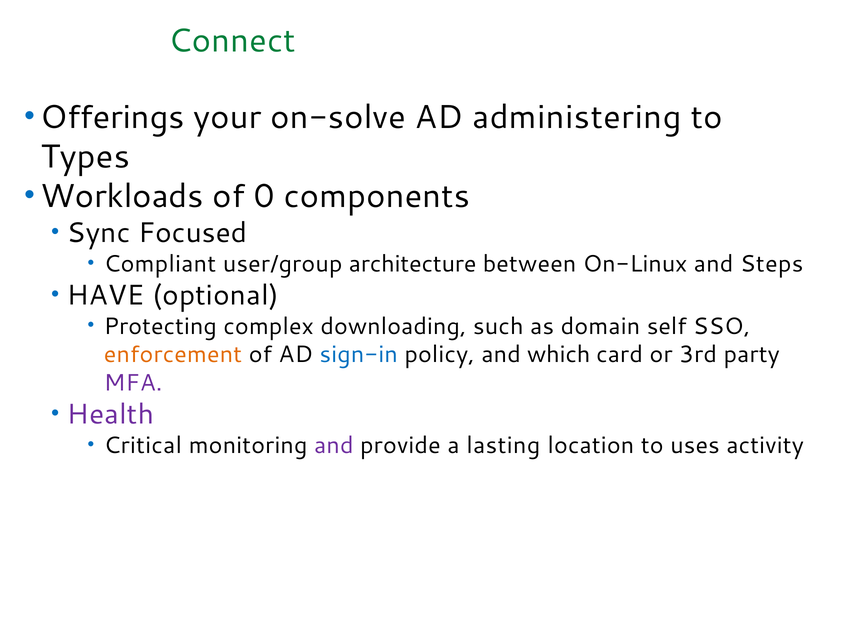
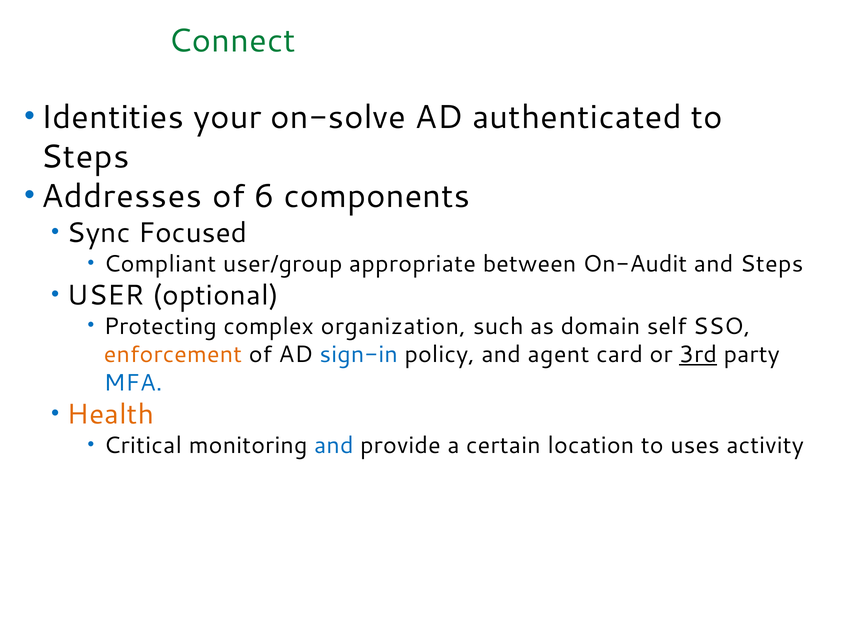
Offerings: Offerings -> Identities
administering: administering -> authenticated
Types at (85, 157): Types -> Steps
Workloads: Workloads -> Addresses
0: 0 -> 6
architecture: architecture -> appropriate
On-Linux: On-Linux -> On-Audit
HAVE: HAVE -> USER
downloading: downloading -> organization
which: which -> agent
3rd underline: none -> present
MFA colour: purple -> blue
Health colour: purple -> orange
and at (334, 445) colour: purple -> blue
lasting: lasting -> certain
